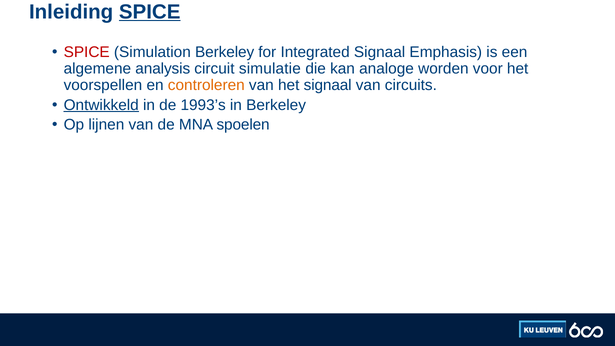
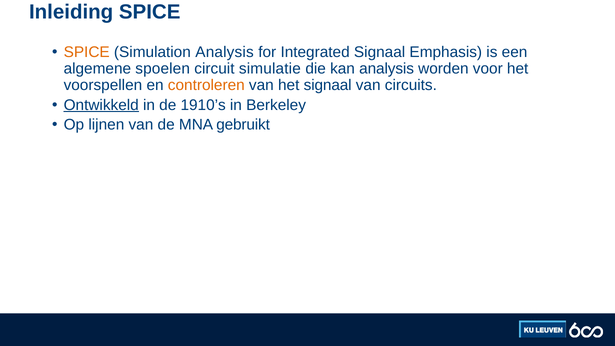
SPICE at (150, 12) underline: present -> none
SPICE at (87, 52) colour: red -> orange
Simulation Berkeley: Berkeley -> Analysis
analysis: analysis -> spoelen
kan analoge: analoge -> analysis
1993’s: 1993’s -> 1910’s
spoelen: spoelen -> gebruikt
